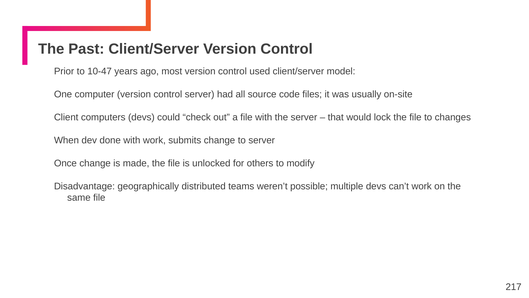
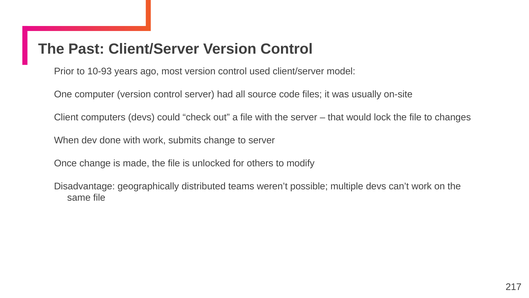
10-47: 10-47 -> 10-93
